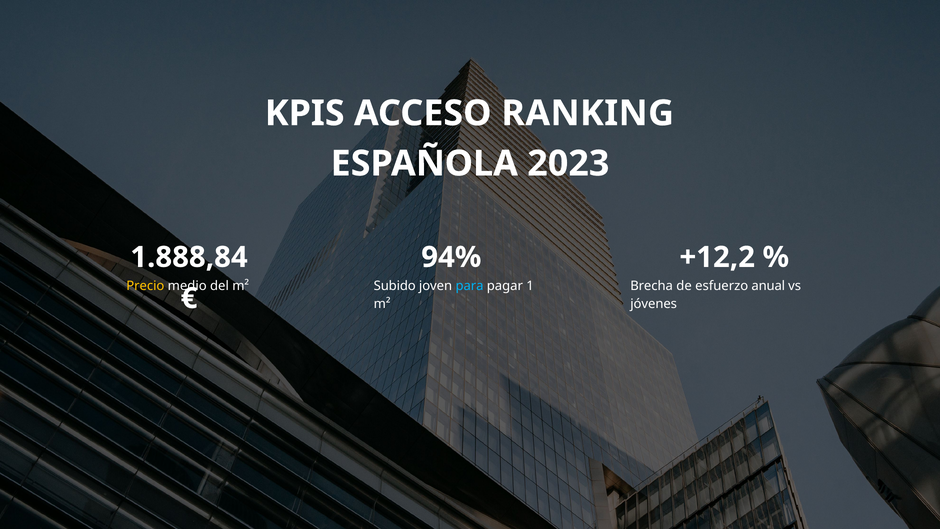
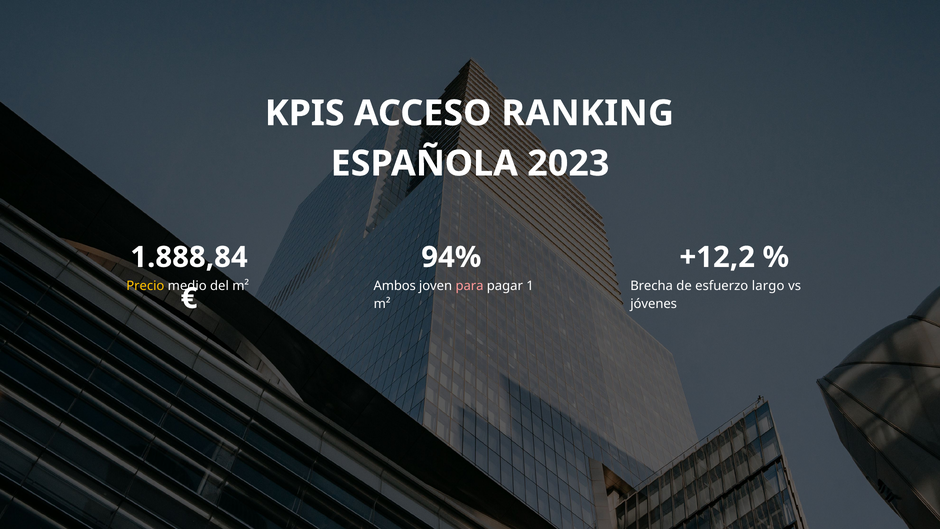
Subido: Subido -> Ambos
para colour: light blue -> pink
anual: anual -> largo
